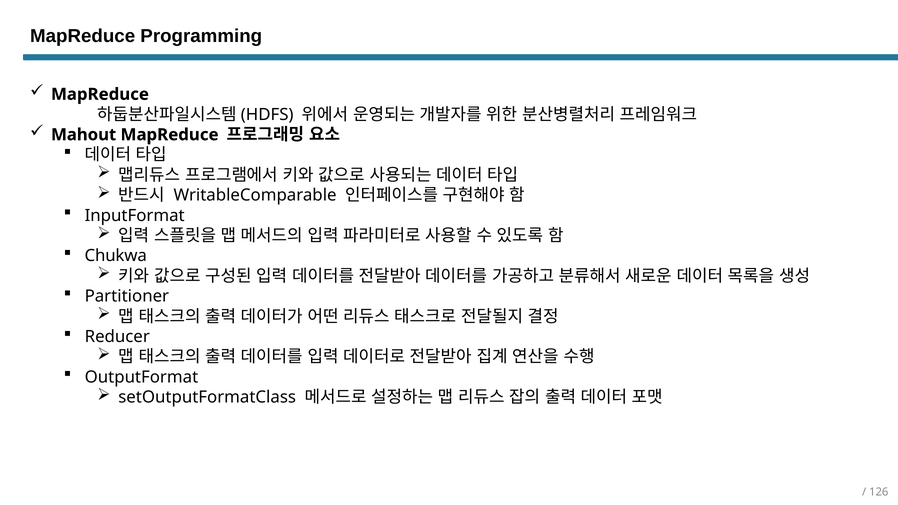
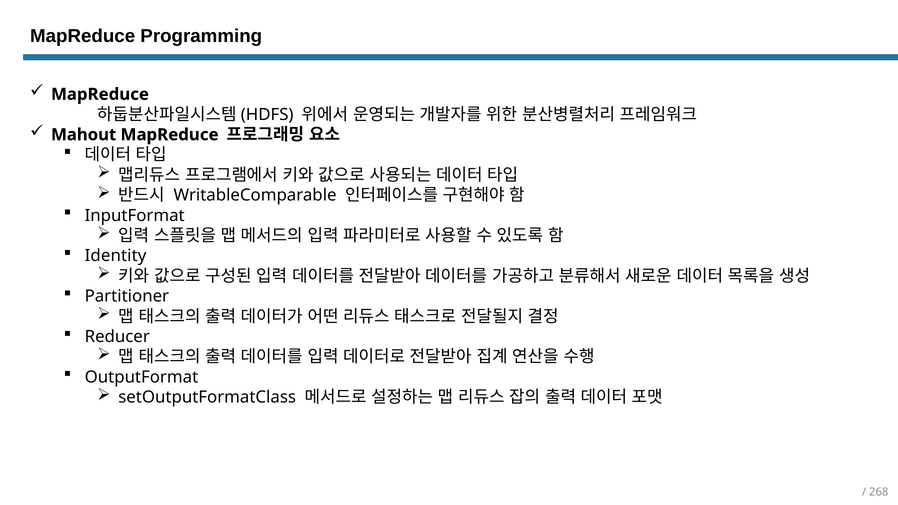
Chukwa: Chukwa -> Identity
126: 126 -> 268
